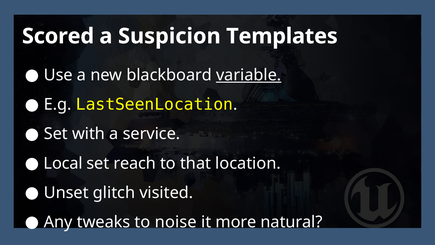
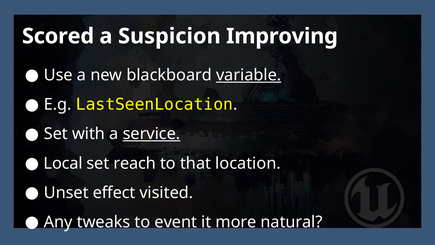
Templates: Templates -> Improving
service underline: none -> present
glitch: glitch -> effect
noise: noise -> event
